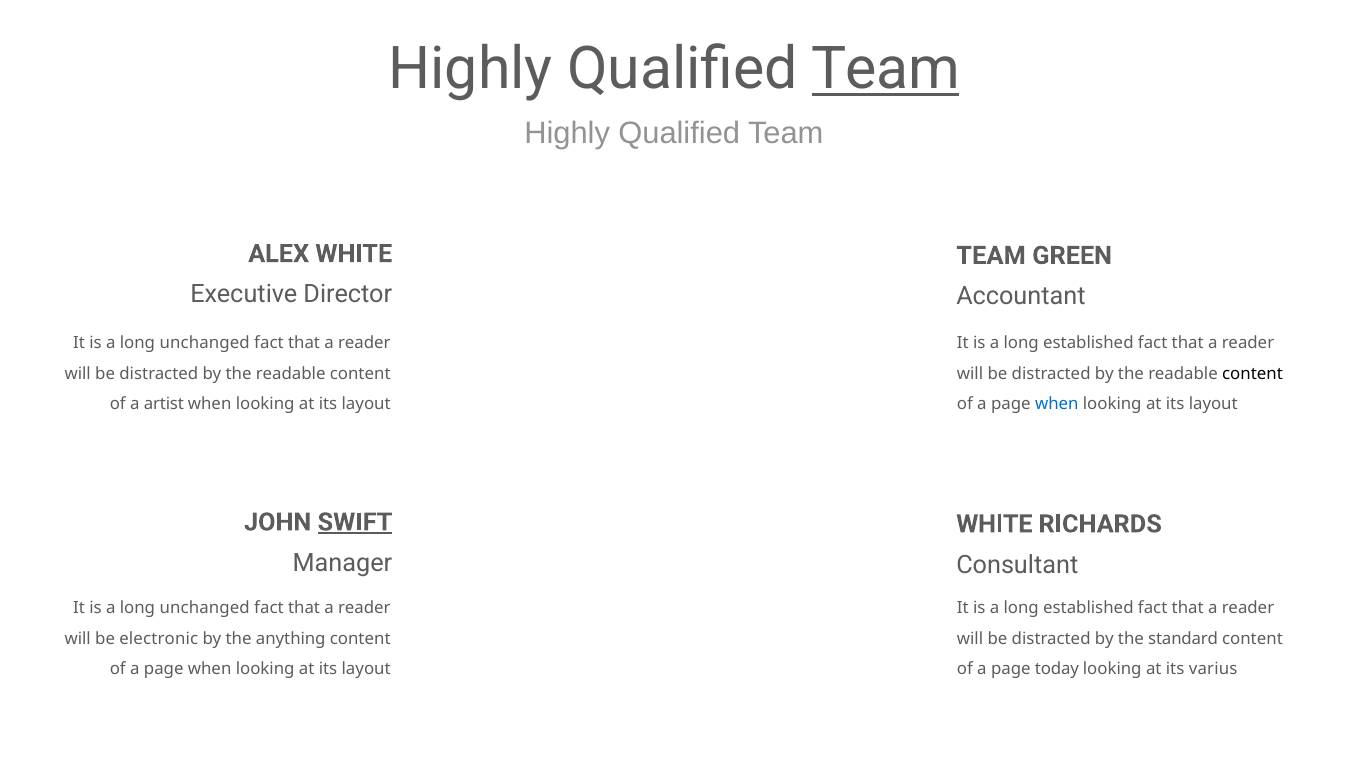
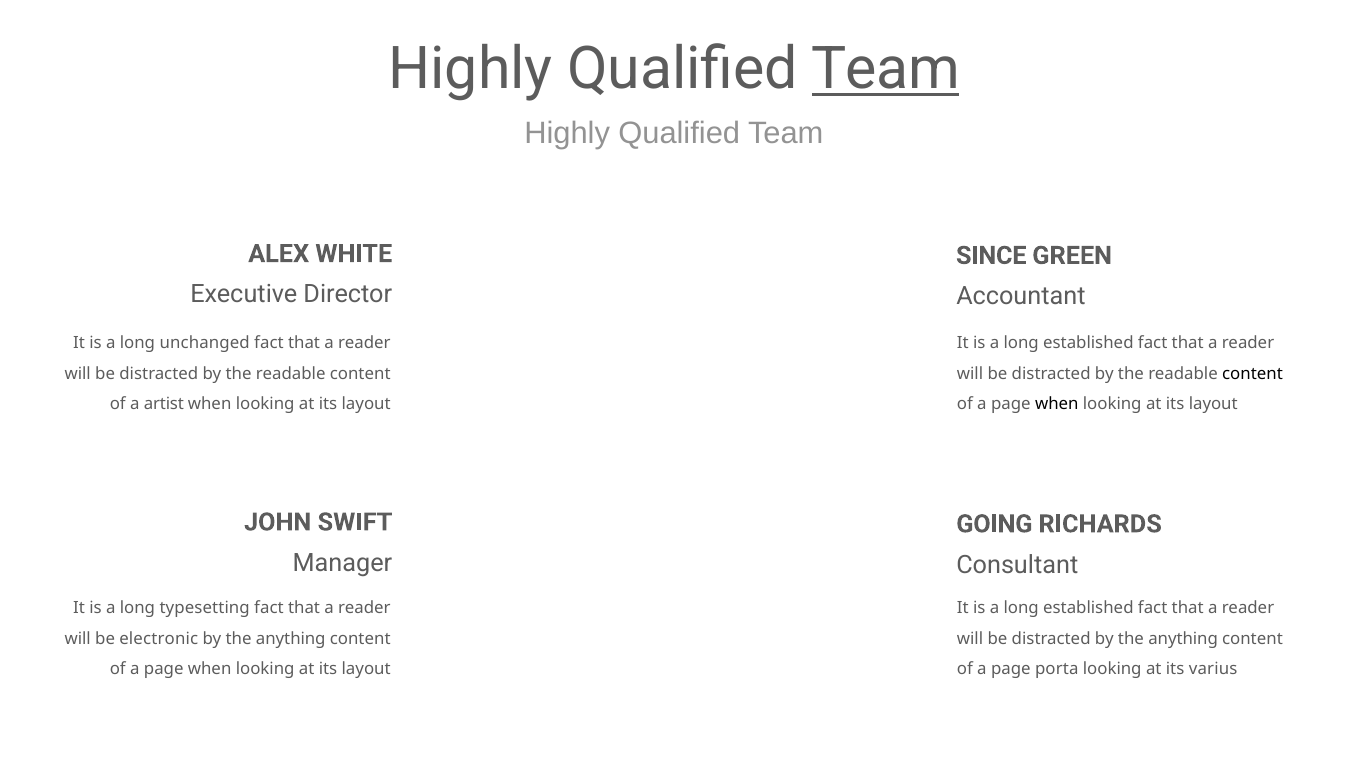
TEAM at (991, 256): TEAM -> SINCE
when at (1057, 404) colour: blue -> black
SWIFT underline: present -> none
WHITE at (994, 524): WHITE -> GOING
unchanged at (205, 608): unchanged -> typesetting
distracted by the standard: standard -> anything
today: today -> porta
